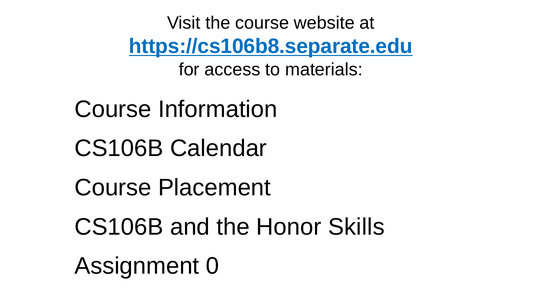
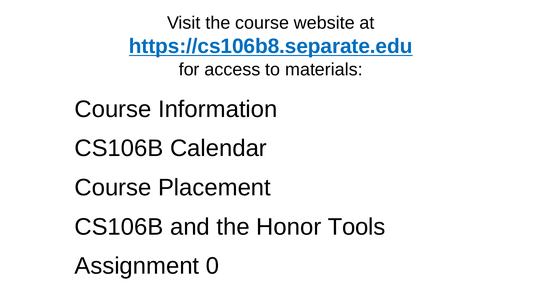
Skills: Skills -> Tools
